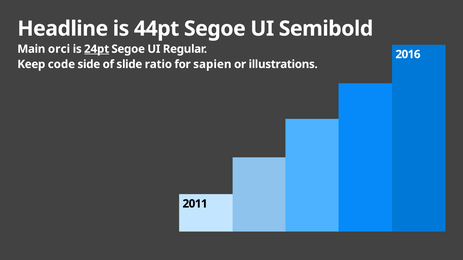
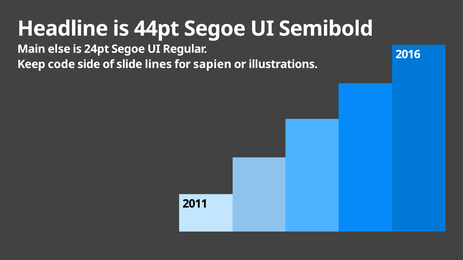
orci: orci -> else
24pt underline: present -> none
ratio: ratio -> lines
